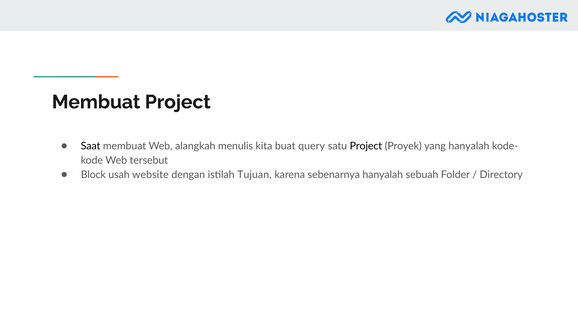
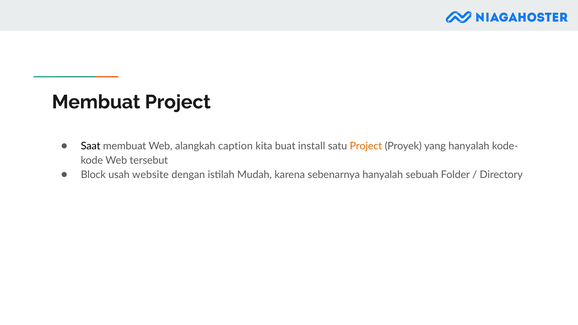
menulis: menulis -> caption
query: query -> install
Project at (366, 146) colour: black -> orange
Tujuan: Tujuan -> Mudah
